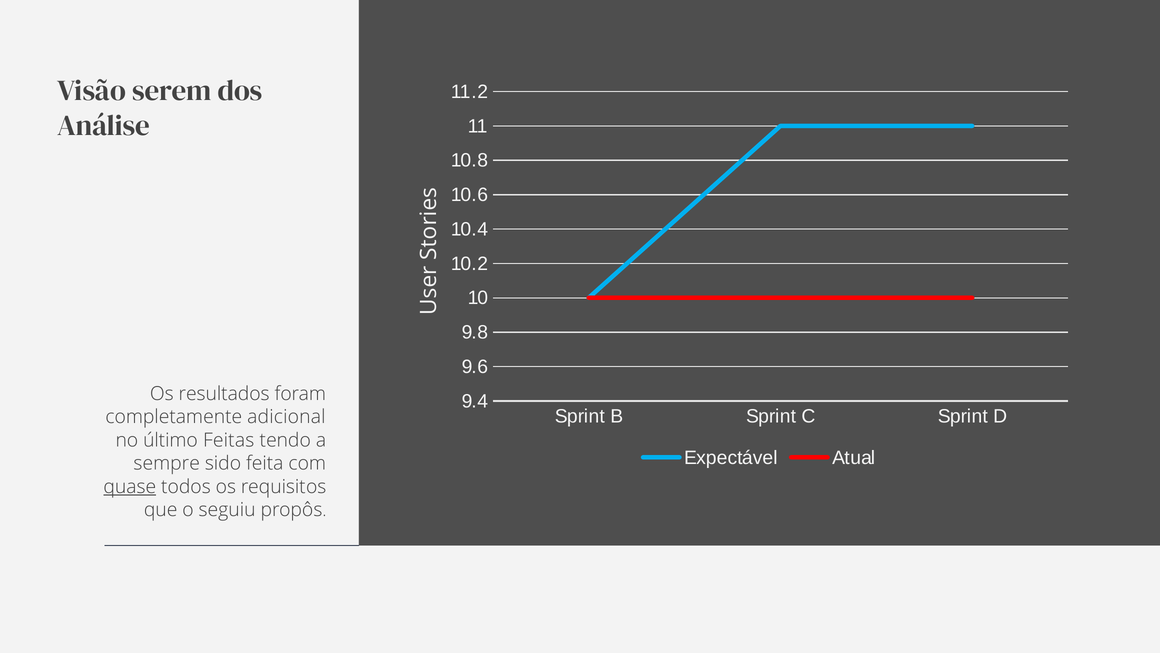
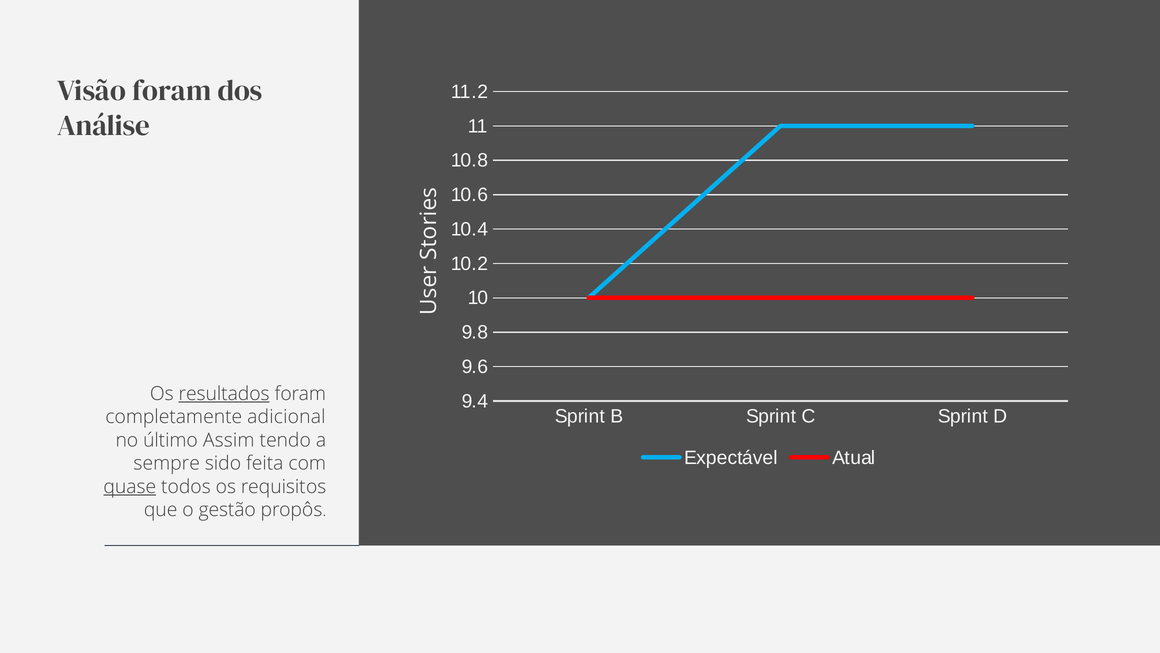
Visão serem: serem -> foram
resultados underline: none -> present
Feitas: Feitas -> Assim
seguiu: seguiu -> gestão
